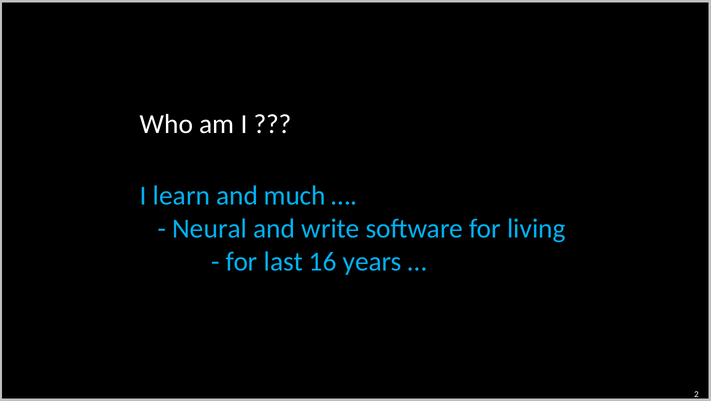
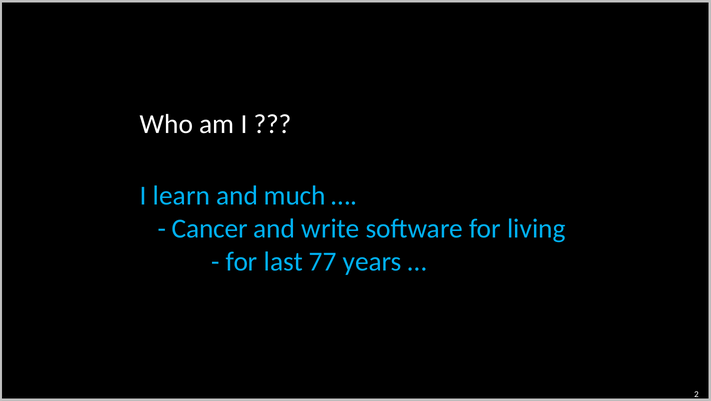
Neural: Neural -> Cancer
16: 16 -> 77
